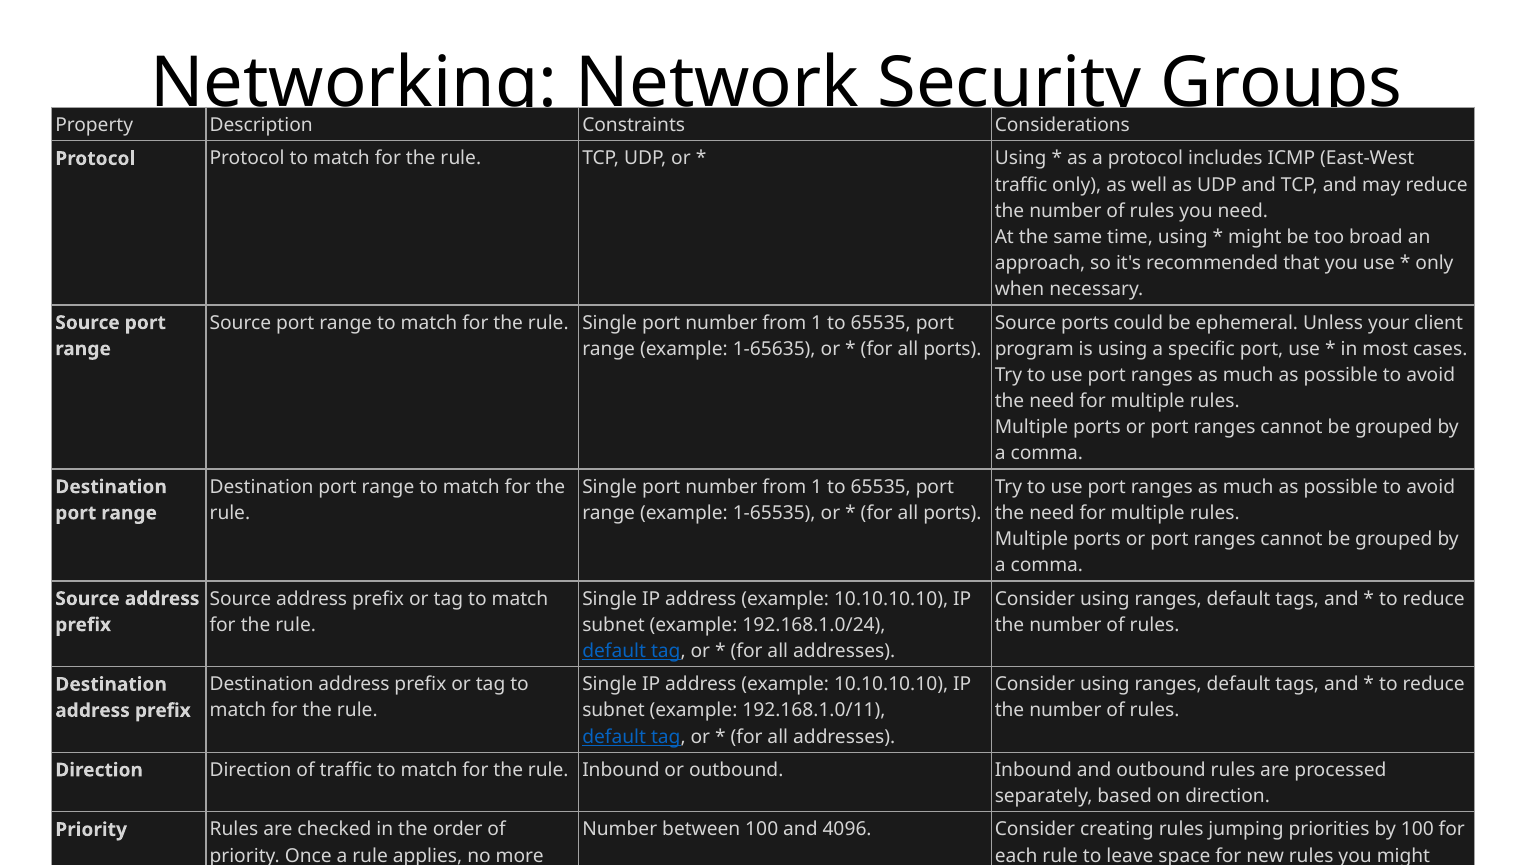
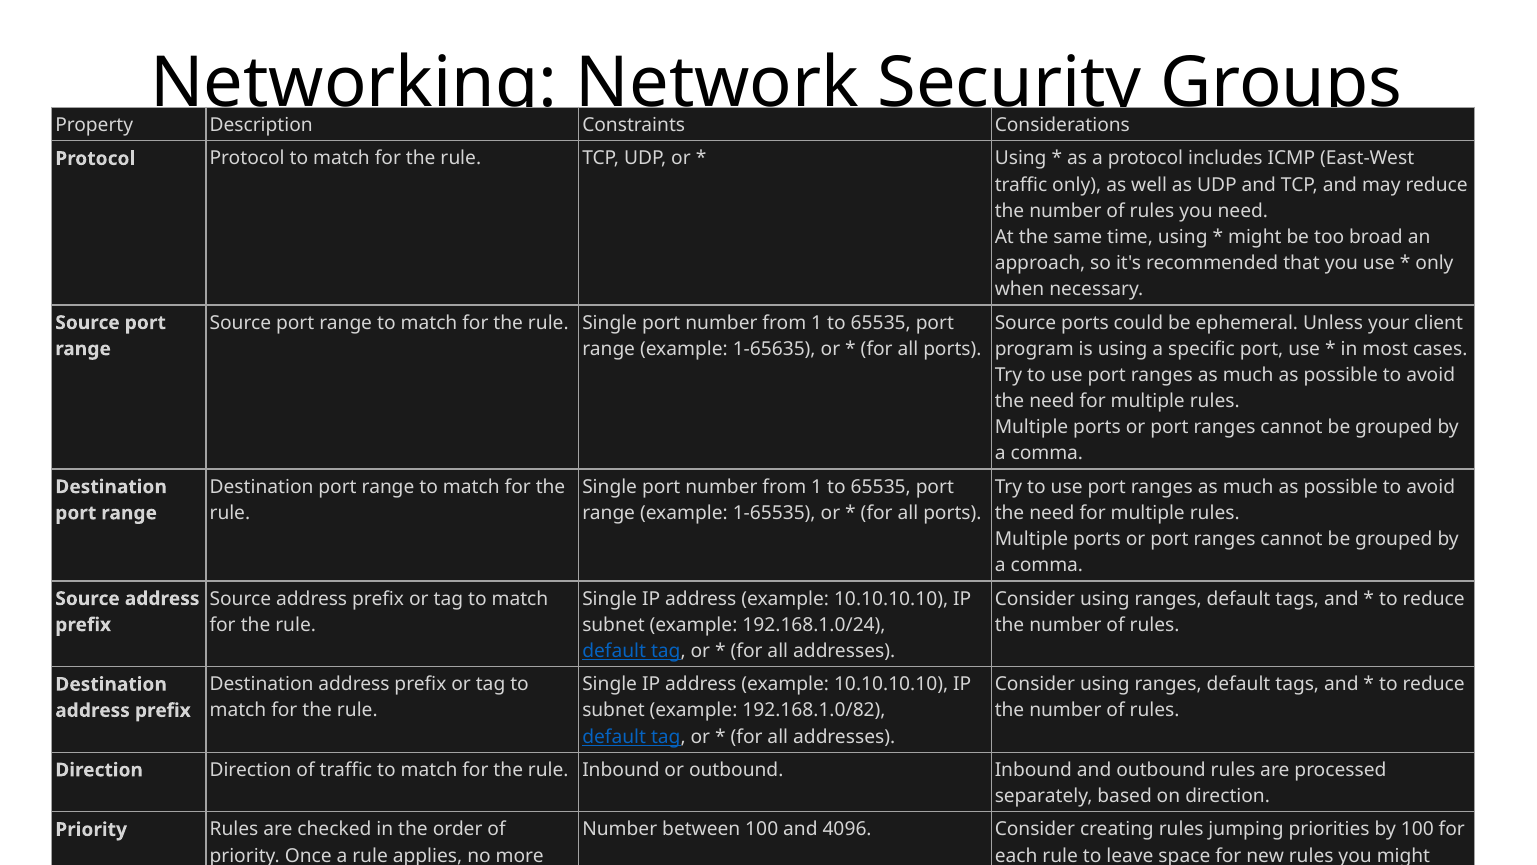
192.168.1.0/11: 192.168.1.0/11 -> 192.168.1.0/82
